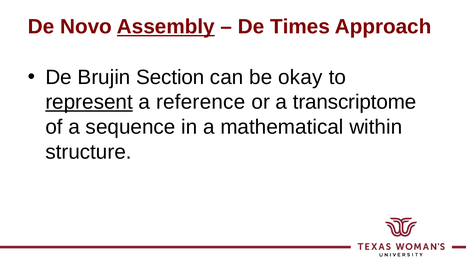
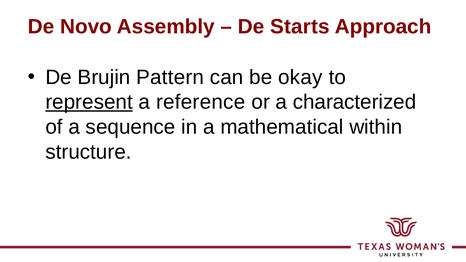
Assembly underline: present -> none
Times: Times -> Starts
Section: Section -> Pattern
transcriptome: transcriptome -> characterized
